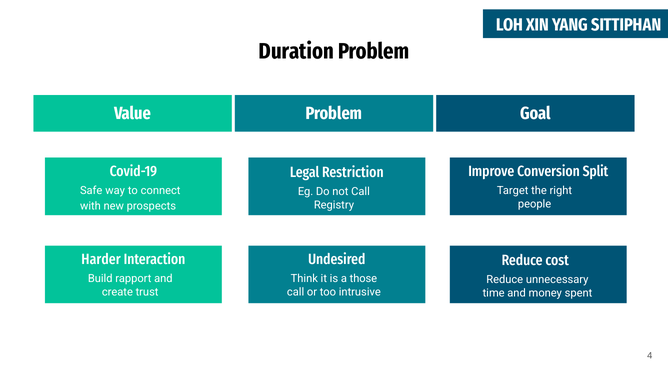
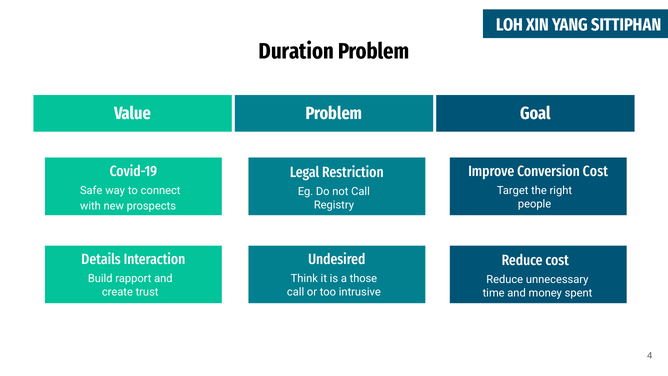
Conversion Split: Split -> Cost
Harder: Harder -> Details
